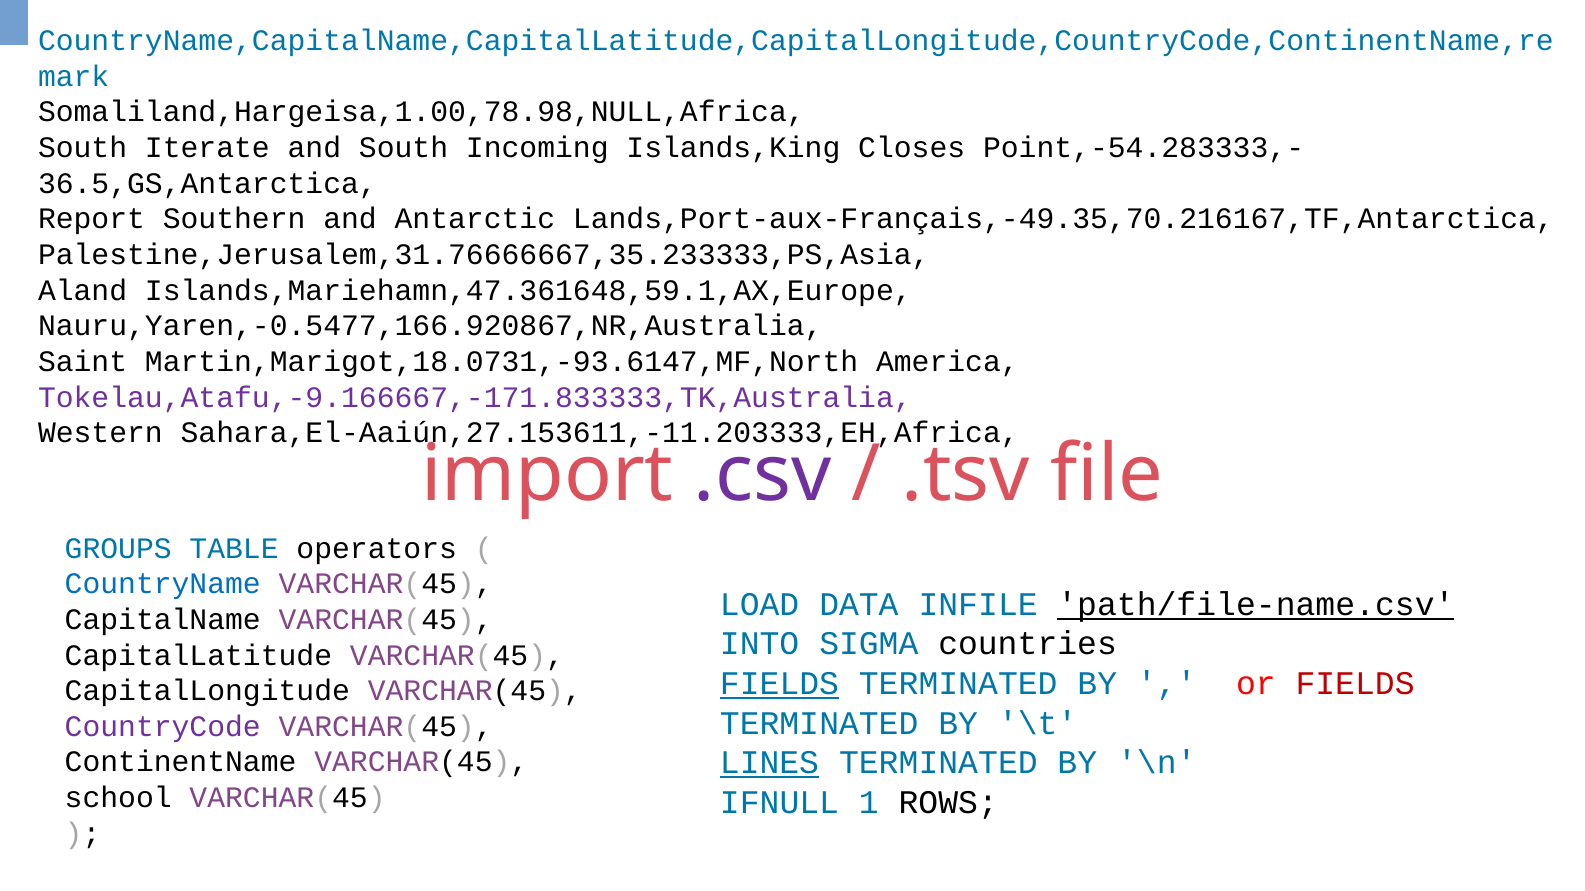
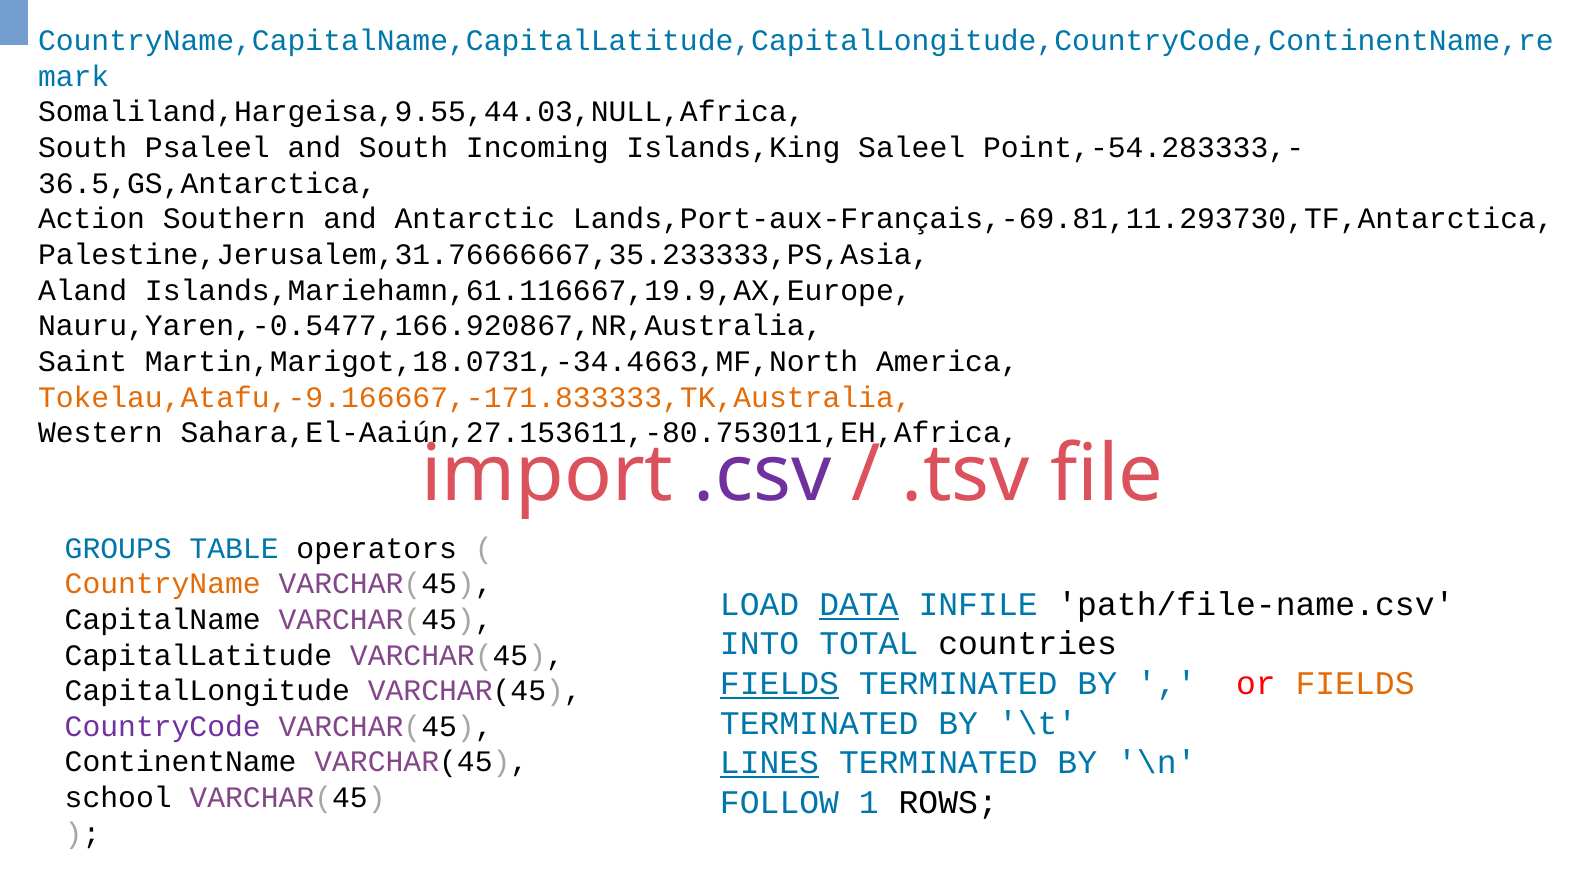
Somaliland,Hargeisa,1.00,78.98,NULL,Africa: Somaliland,Hargeisa,1.00,78.98,NULL,Africa -> Somaliland,Hargeisa,9.55,44.03,NULL,Africa
Iterate: Iterate -> Psaleel
Closes: Closes -> Saleel
Report: Report -> Action
Lands,Port-aux-Français,-49.35,70.216167,TF,Antarctica: Lands,Port-aux-Français,-49.35,70.216167,TF,Antarctica -> Lands,Port-aux-Français,-69.81,11.293730,TF,Antarctica
Islands,Mariehamn,47.361648,59.1,AX,Europe: Islands,Mariehamn,47.361648,59.1,AX,Europe -> Islands,Mariehamn,61.116667,19.9,AX,Europe
Martin,Marigot,18.0731,-93.6147,MF,North: Martin,Marigot,18.0731,-93.6147,MF,North -> Martin,Marigot,18.0731,-34.4663,MF,North
Tokelau,Atafu,-9.166667,-171.833333,TK,Australia colour: purple -> orange
Sahara,El-Aaiún,27.153611,-11.203333,EH,Africa: Sahara,El-Aaiún,27.153611,-11.203333,EH,Africa -> Sahara,El-Aaiún,27.153611,-80.753011,EH,Africa
CountryName colour: blue -> orange
DATA underline: none -> present
path/file-name.csv underline: present -> none
SIGMA: SIGMA -> TOTAL
FIELDS at (1355, 684) colour: red -> orange
IFNULL: IFNULL -> FOLLOW
